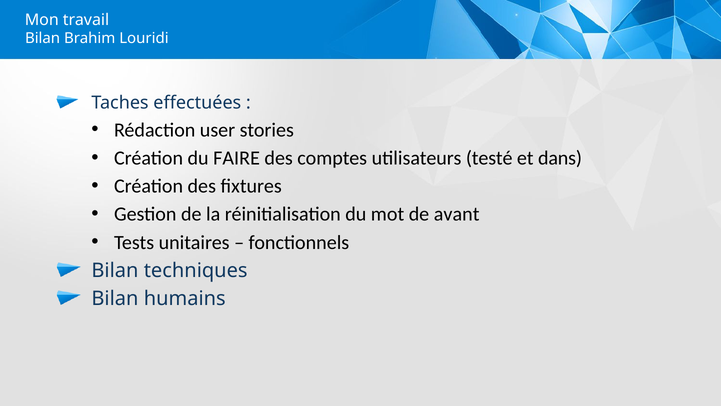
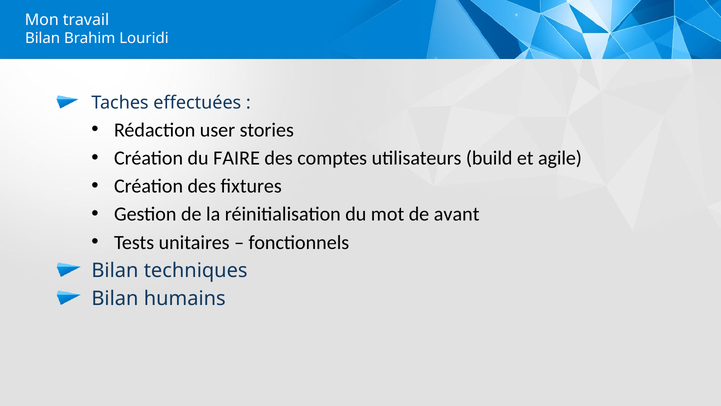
testé: testé -> build
dans: dans -> agile
